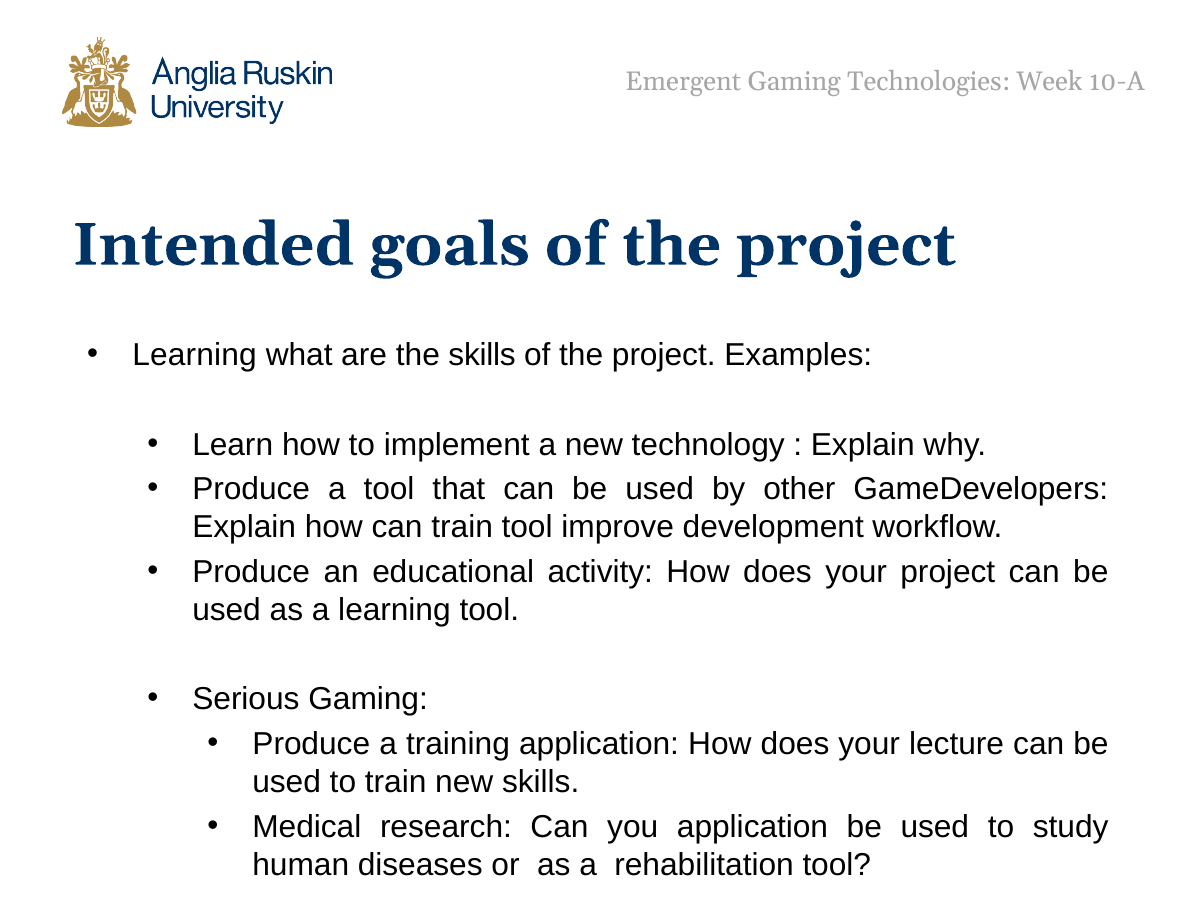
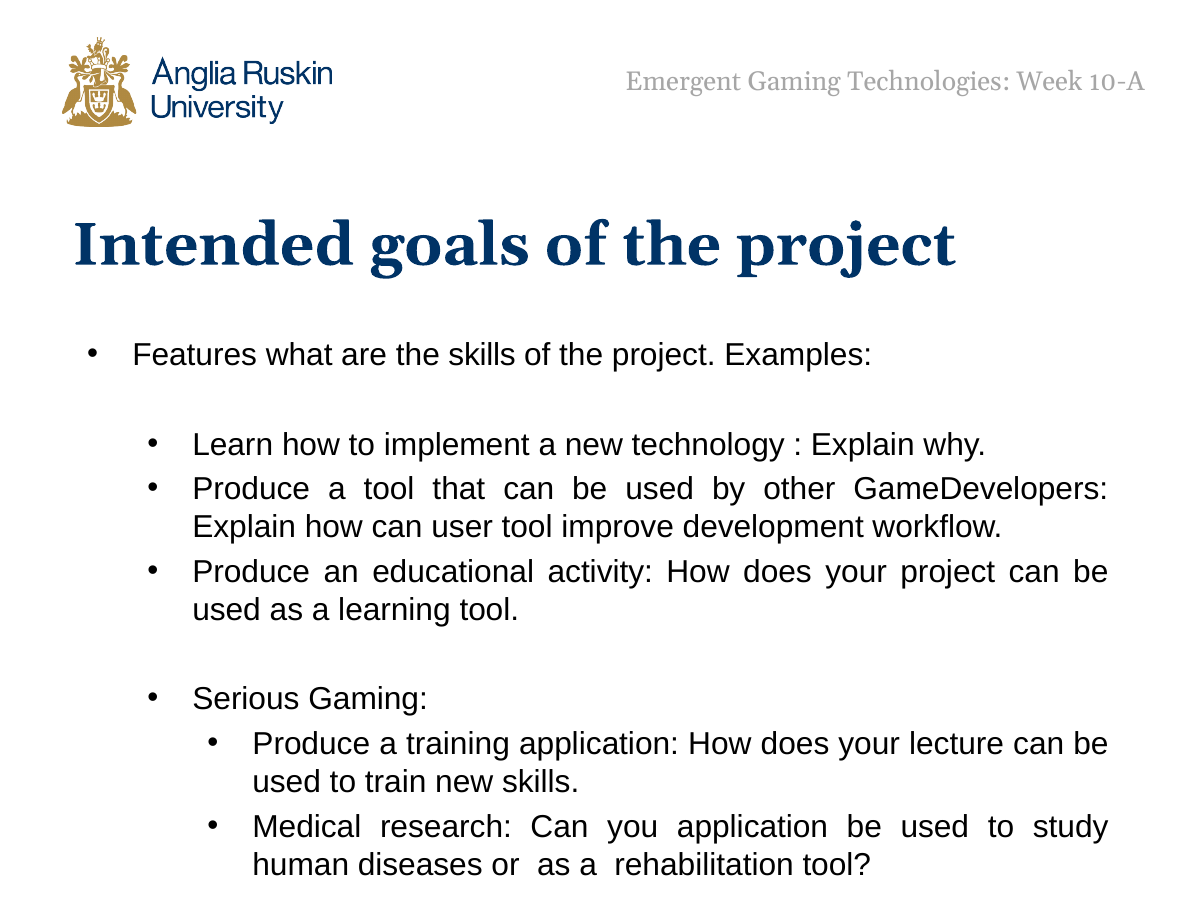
Learning at (195, 355): Learning -> Features
can train: train -> user
